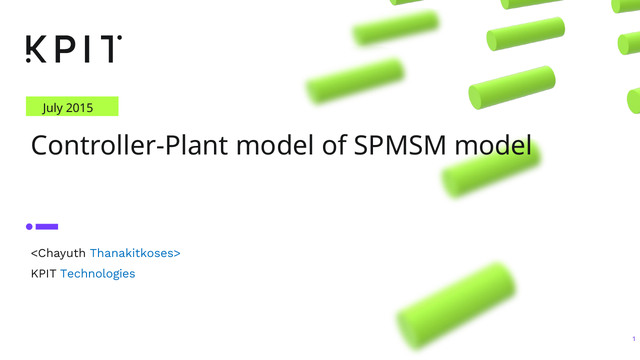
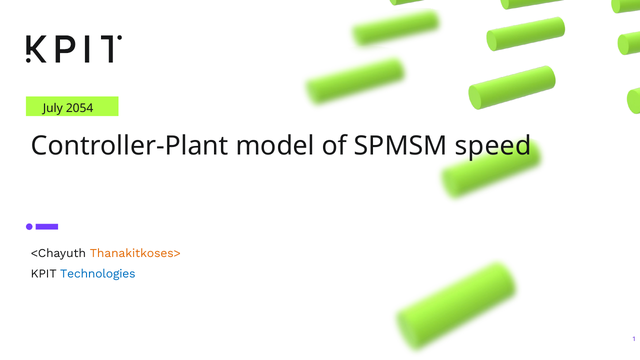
2015: 2015 -> 2054
SPMSM model: model -> speed
Thanakitkoses> colour: blue -> orange
